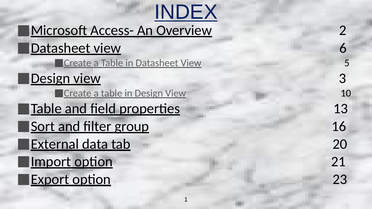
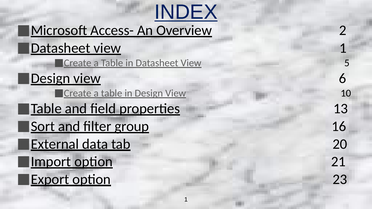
view 6: 6 -> 1
3: 3 -> 6
